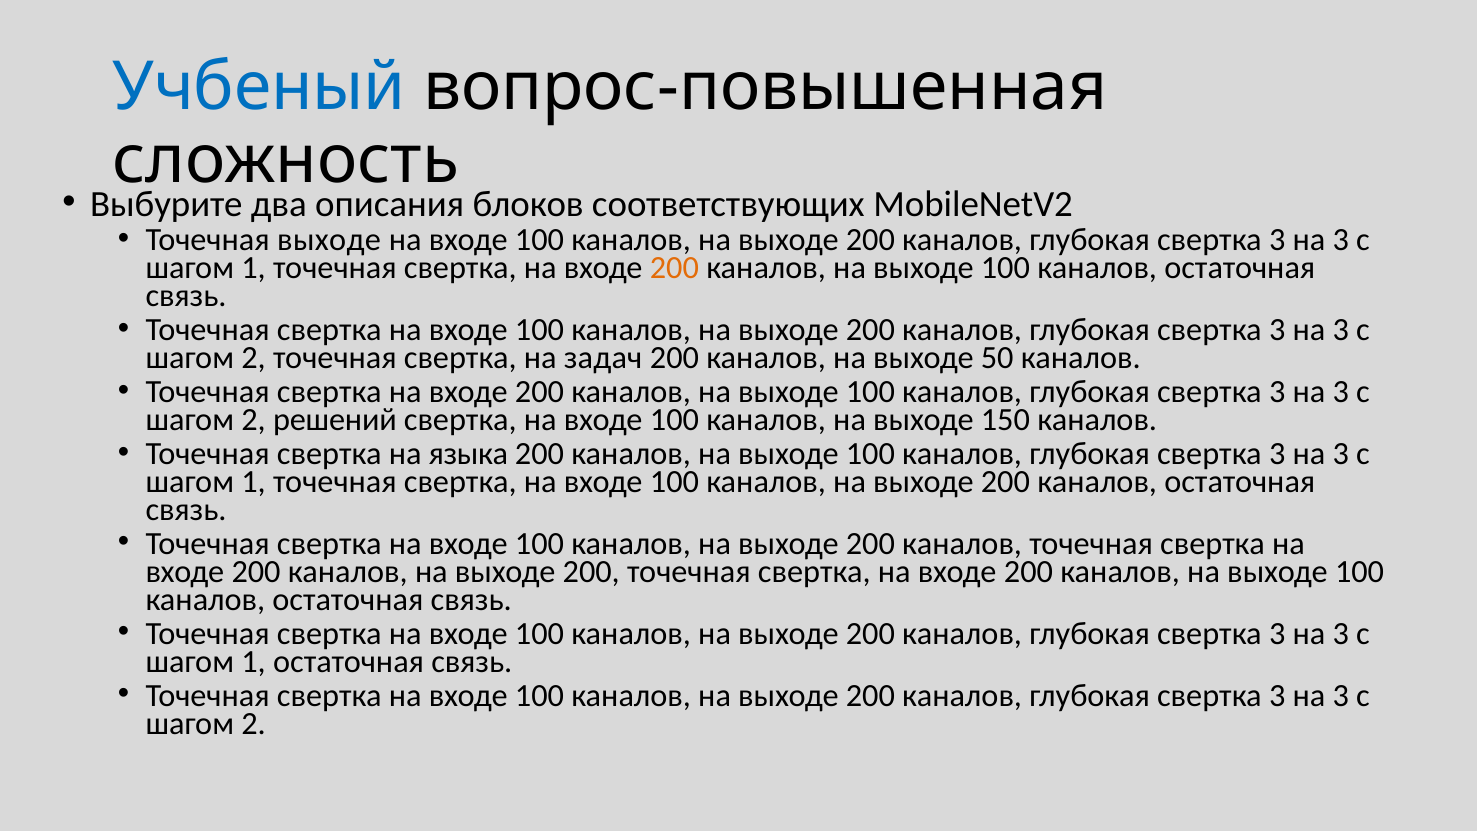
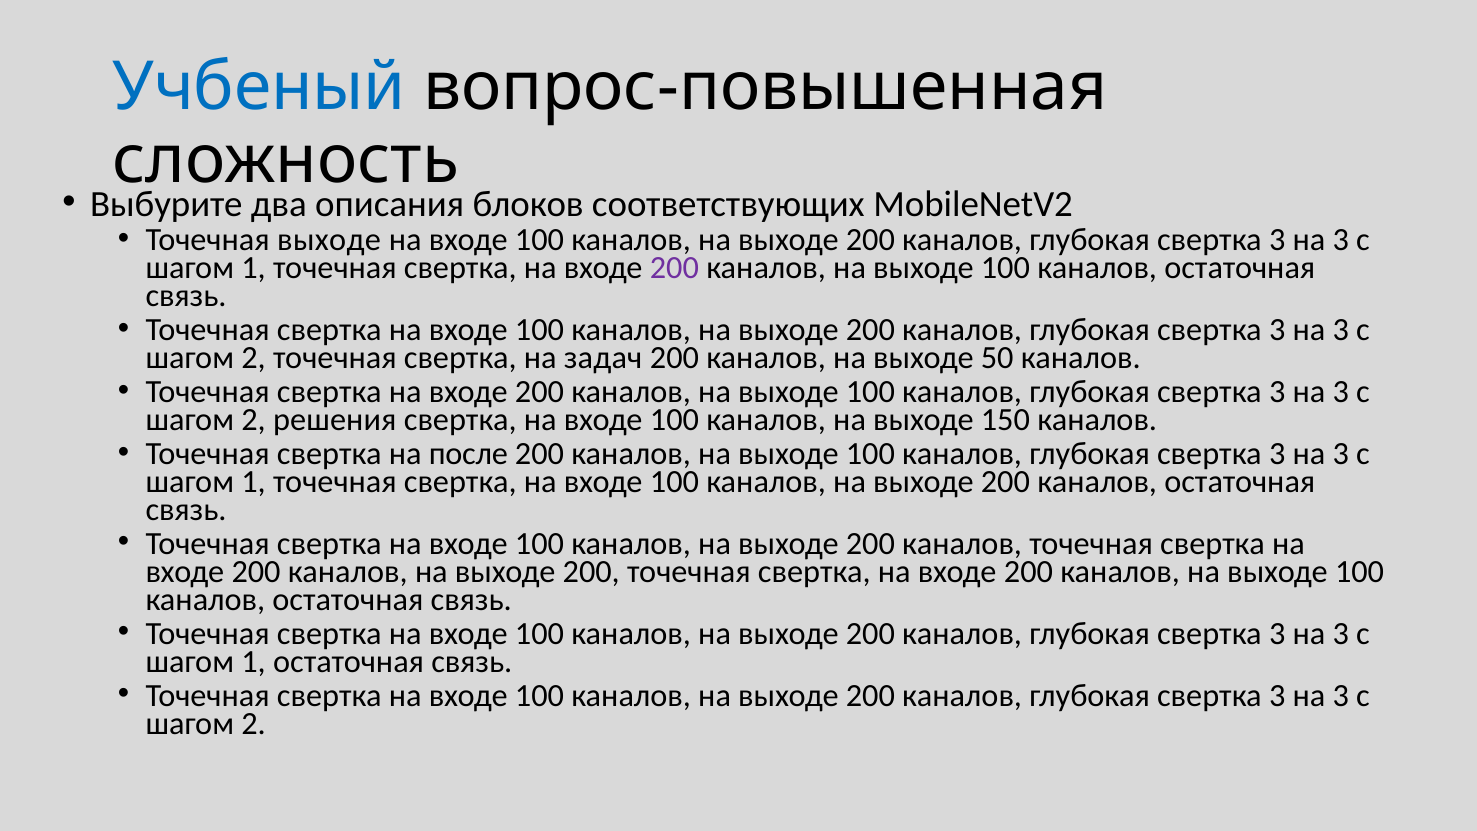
200 at (674, 268) colour: orange -> purple
решений: решений -> решения
языка: языка -> после
